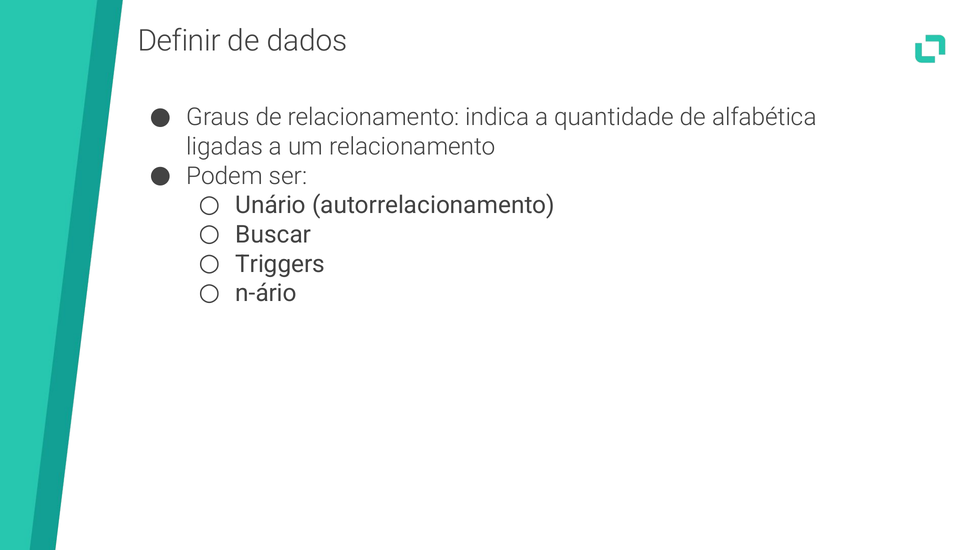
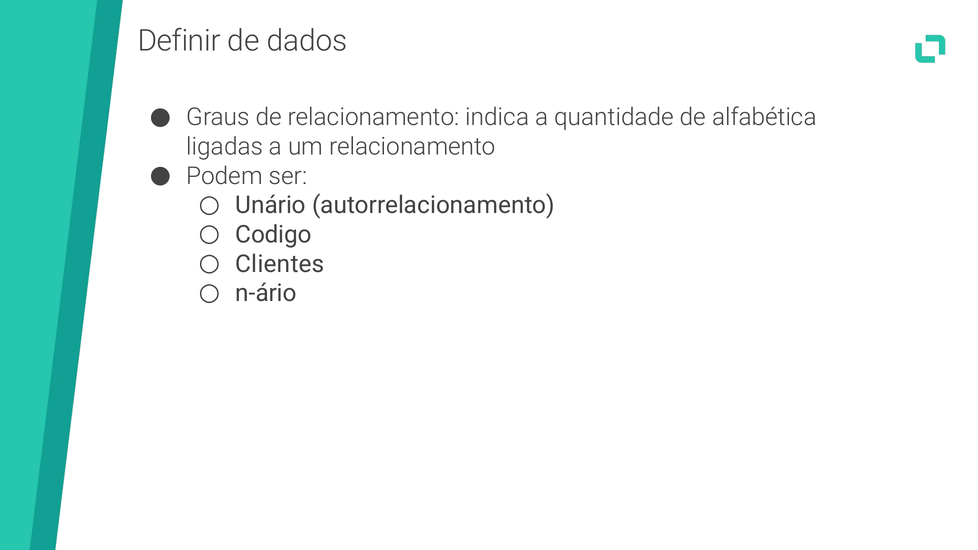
Buscar: Buscar -> Codigo
Triggers: Triggers -> Clientes
